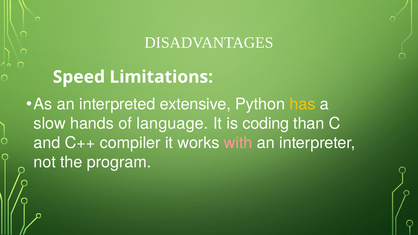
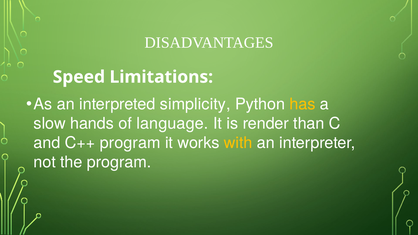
extensive: extensive -> simplicity
coding: coding -> render
C++ compiler: compiler -> program
with colour: pink -> yellow
